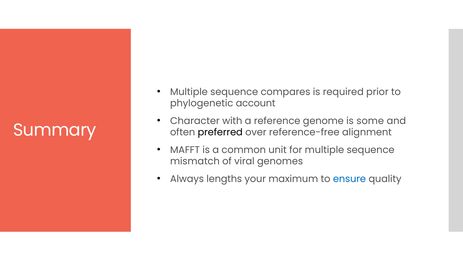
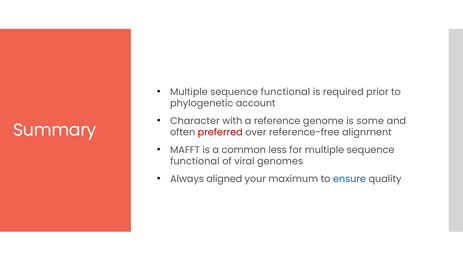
compares at (285, 92): compares -> functional
preferred colour: black -> red
unit: unit -> less
mismatch at (195, 161): mismatch -> functional
lengths: lengths -> aligned
